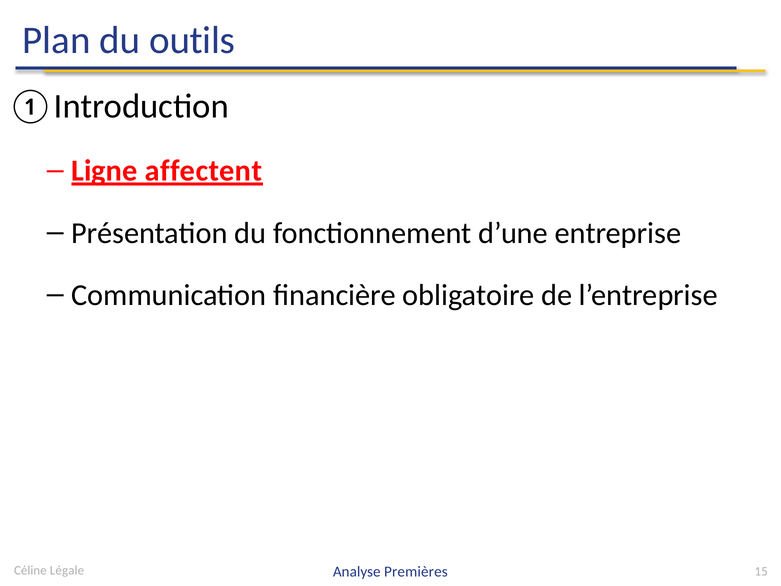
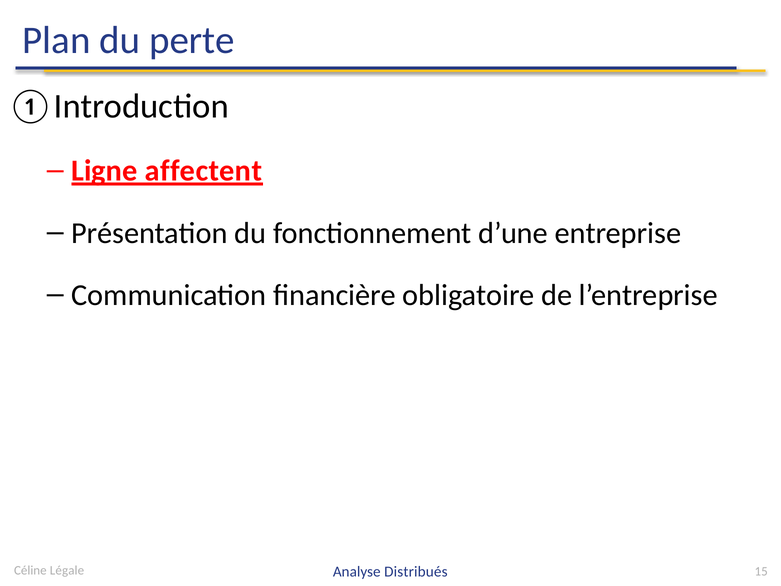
outils: outils -> perte
Premières: Premières -> Distribués
